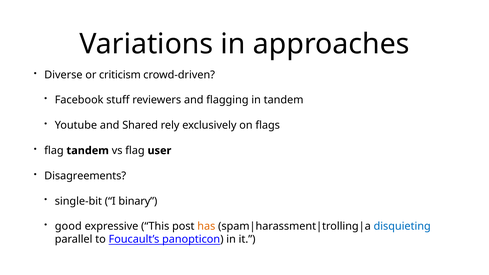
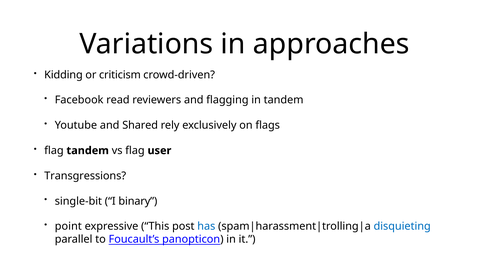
Diverse: Diverse -> Kidding
stuff: stuff -> read
Disagreements: Disagreements -> Transgressions
good: good -> point
has colour: orange -> blue
